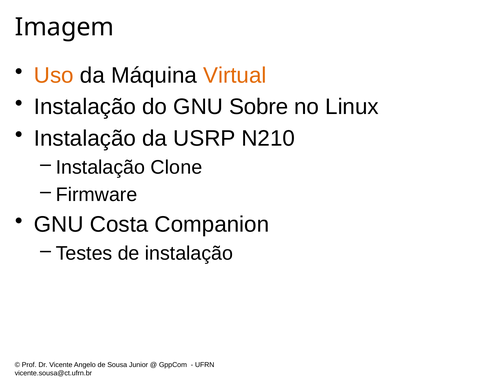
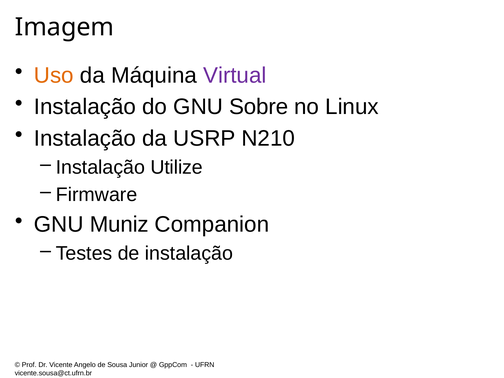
Virtual colour: orange -> purple
Clone: Clone -> Utilize
Costa: Costa -> Muniz
